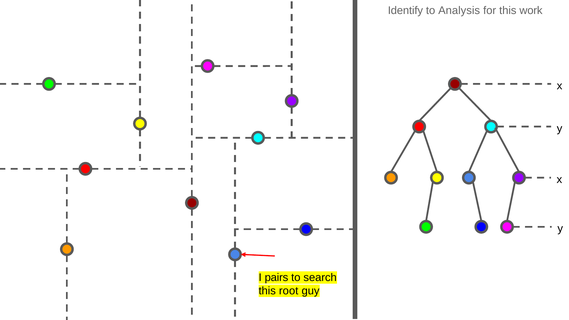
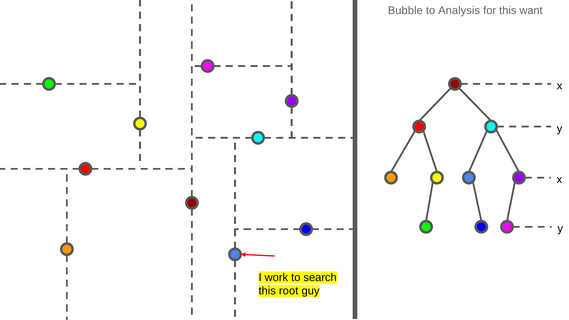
Identify: Identify -> Bubble
work: work -> want
pairs: pairs -> work
